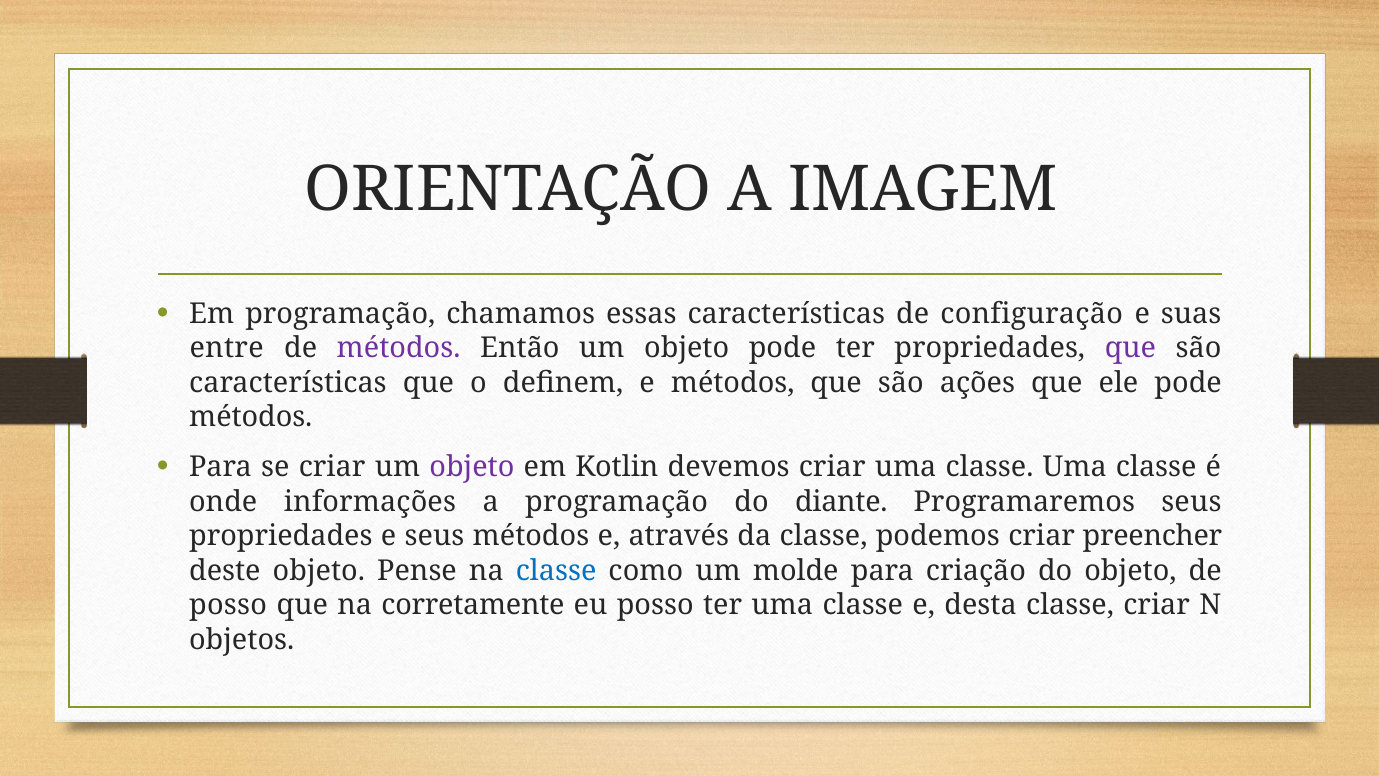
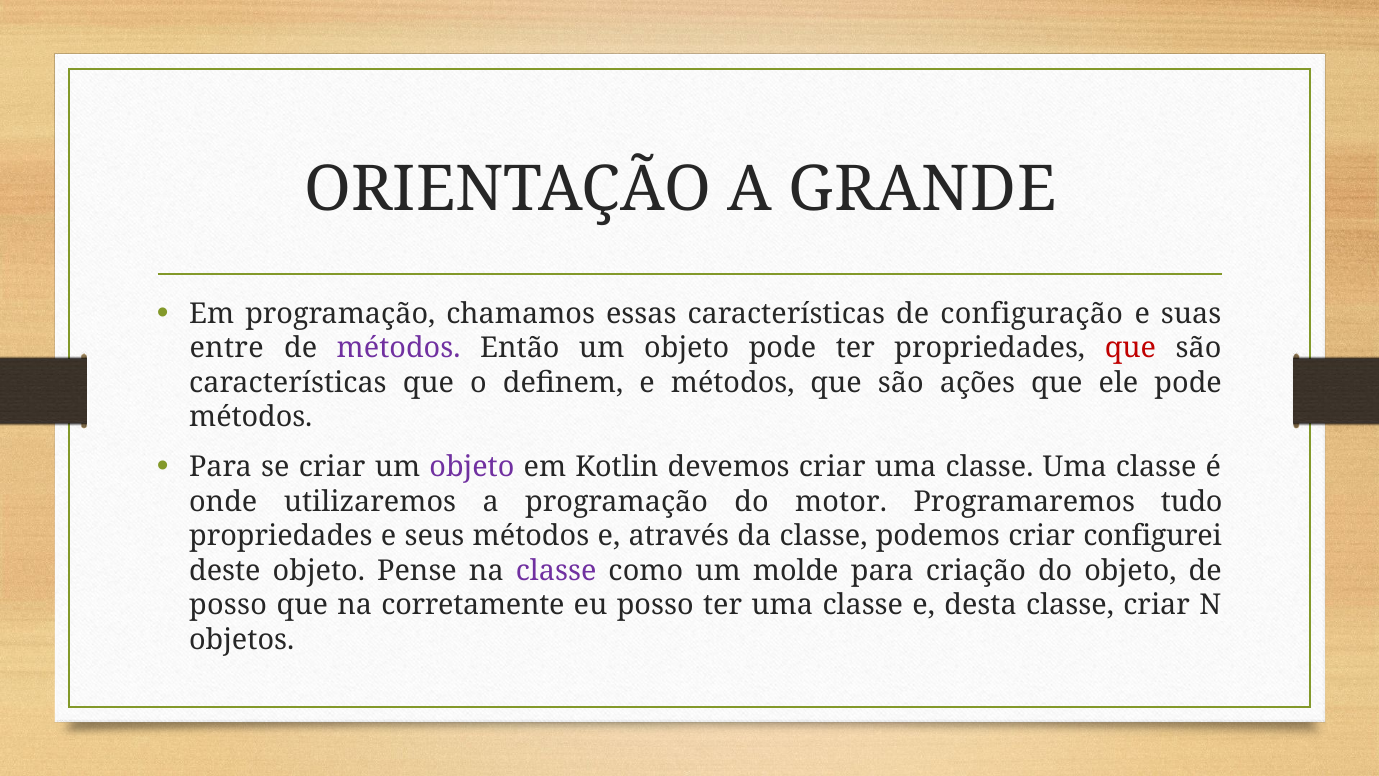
IMAGEM: IMAGEM -> GRANDE
que at (1130, 348) colour: purple -> red
informações: informações -> utilizaremos
diante: diante -> motor
Programaremos seus: seus -> tudo
preencher: preencher -> configurei
classe at (556, 571) colour: blue -> purple
